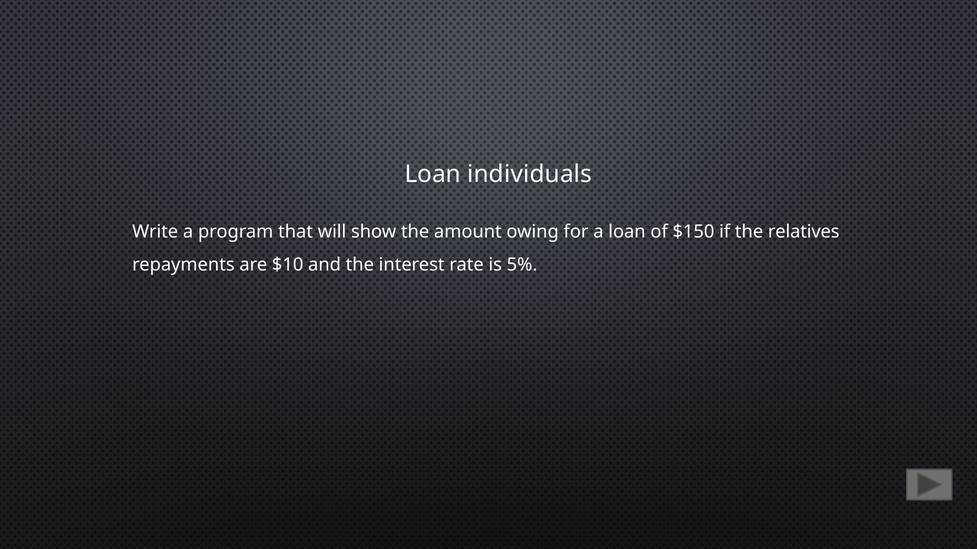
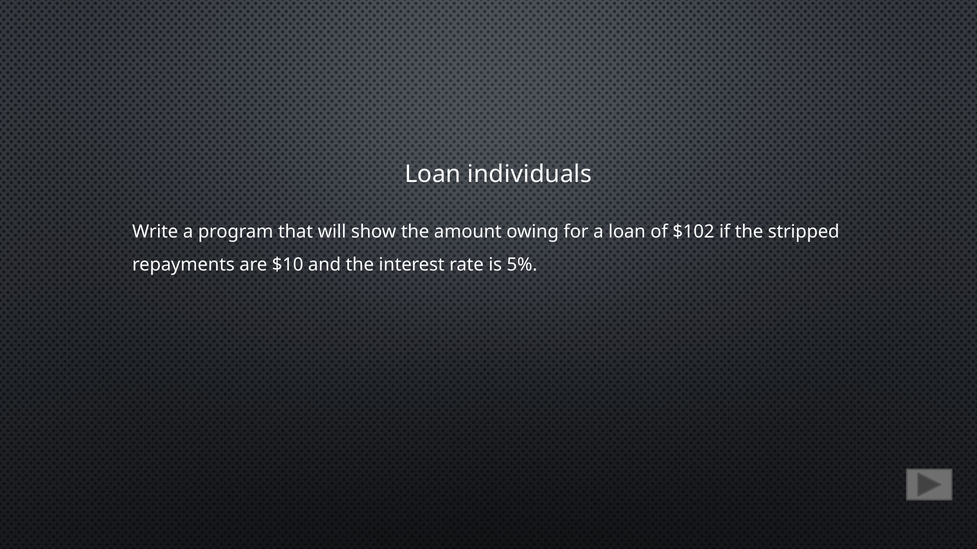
$150: $150 -> $102
relatives: relatives -> stripped
